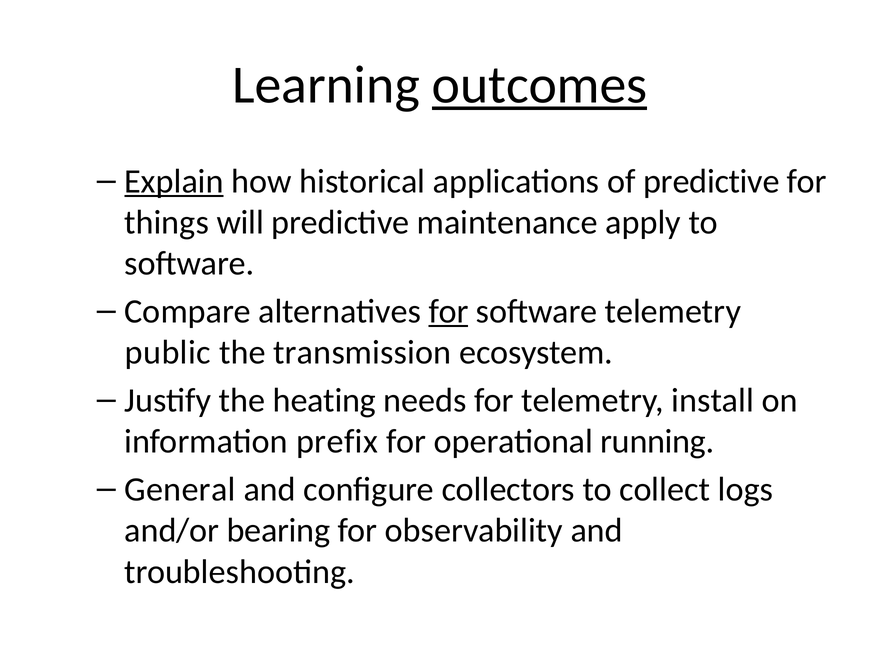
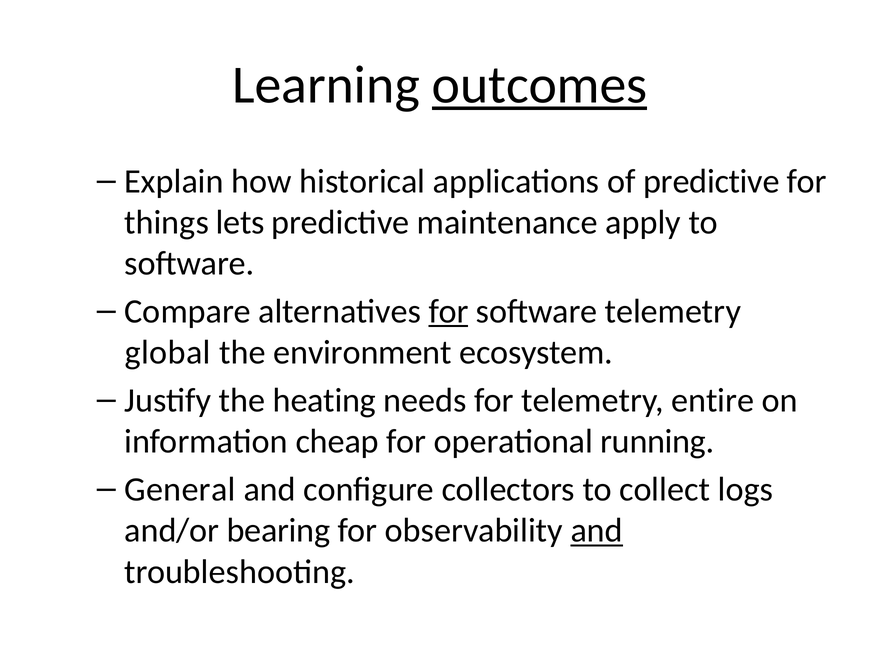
Explain underline: present -> none
will: will -> lets
public: public -> global
transmission: transmission -> environment
install: install -> entire
prefix: prefix -> cheap
and at (597, 531) underline: none -> present
